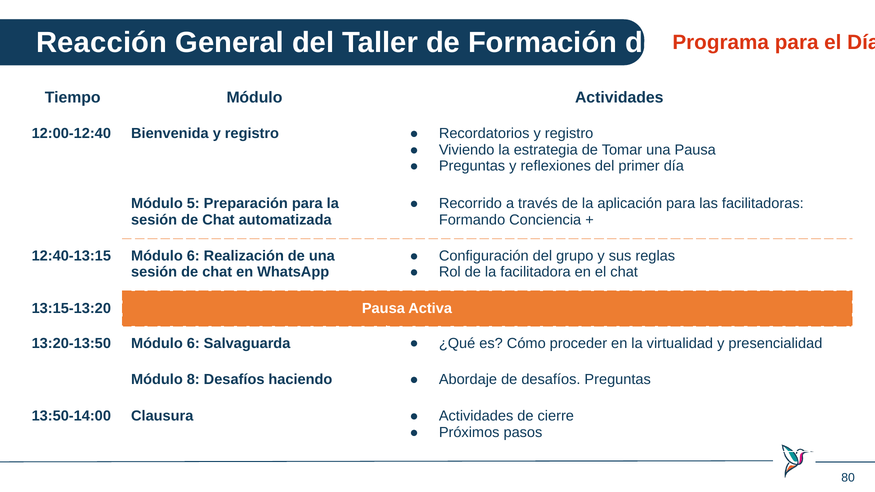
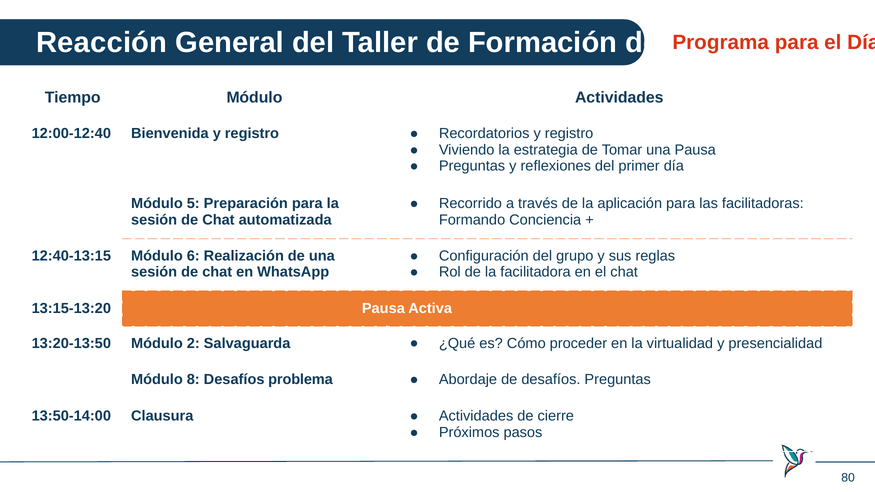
13:20-13:50 Módulo 6: 6 -> 2
haciendo: haciendo -> problema
